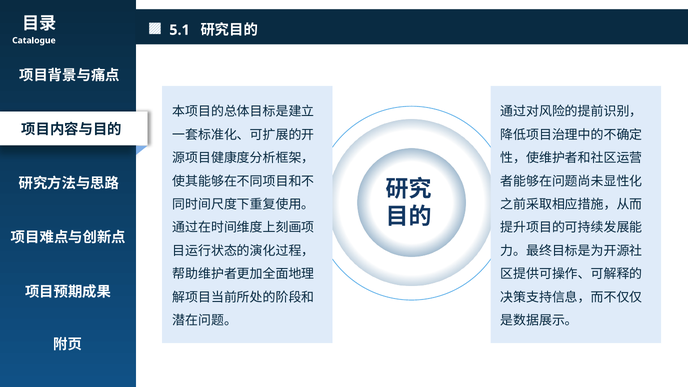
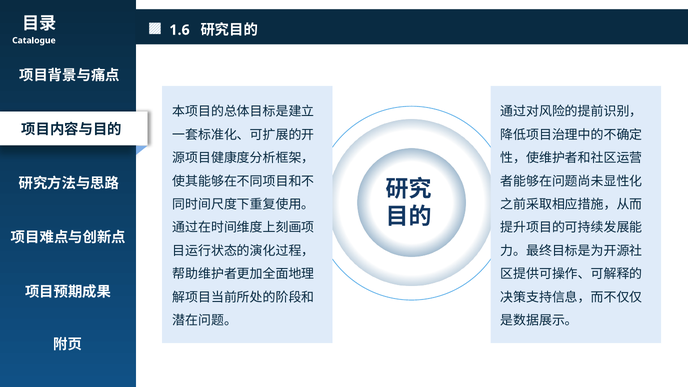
5.1: 5.1 -> 1.6
